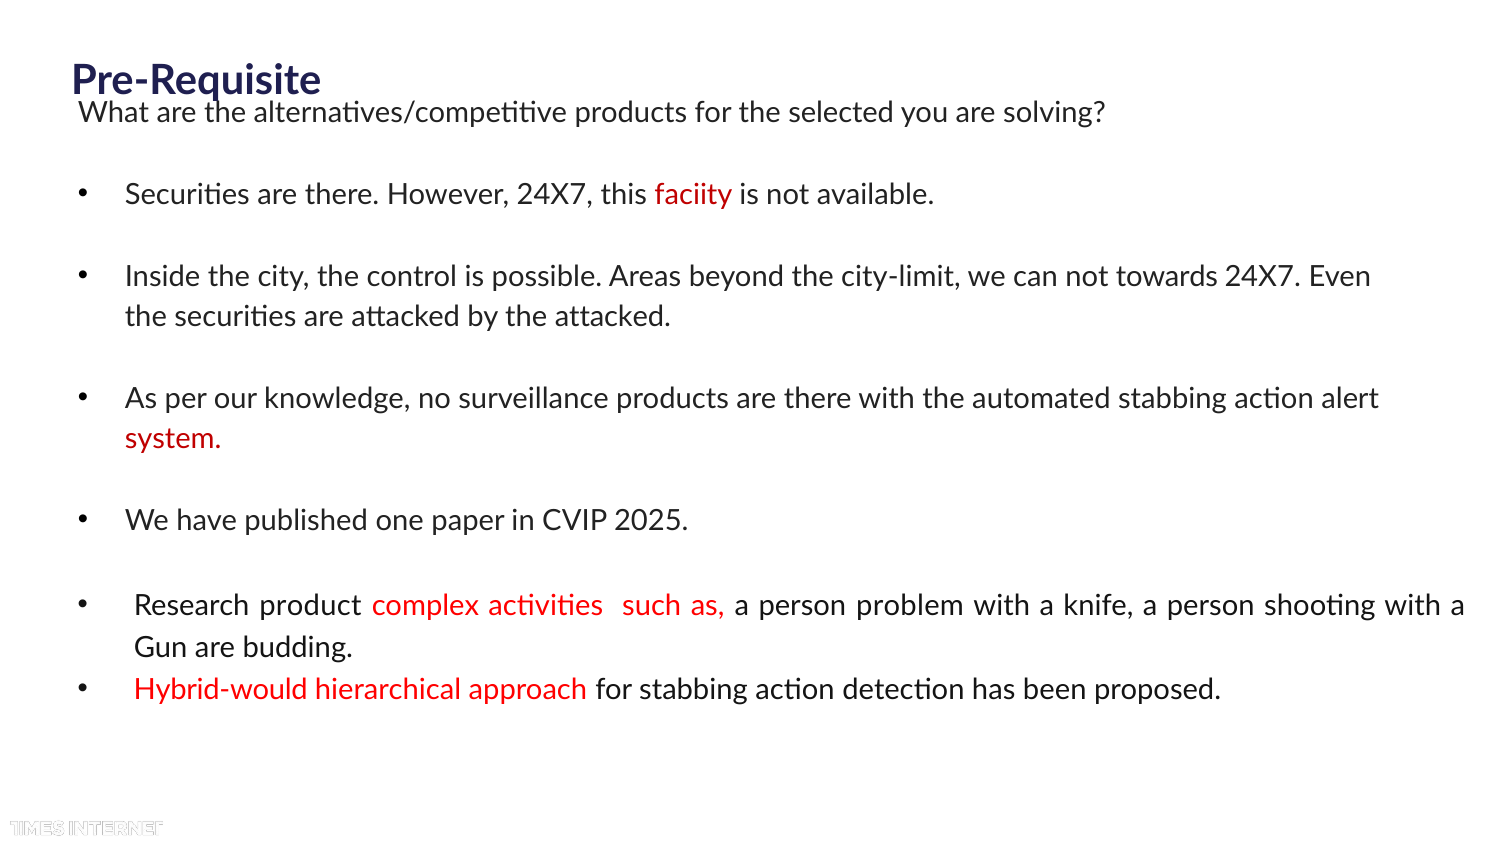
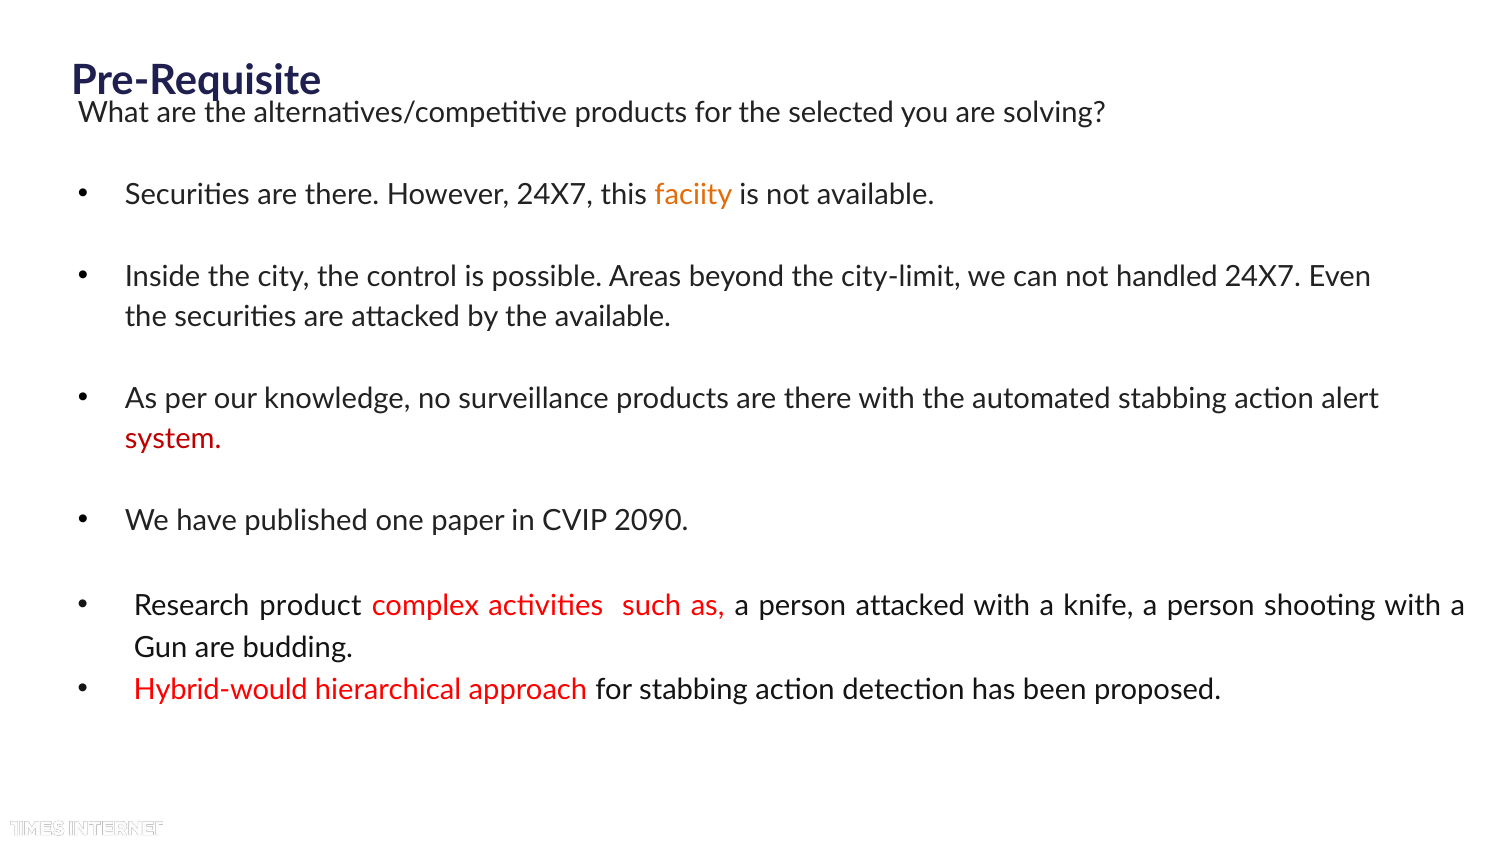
faciity colour: red -> orange
towards: towards -> handled
the attacked: attacked -> available
2025: 2025 -> 2090
person problem: problem -> attacked
